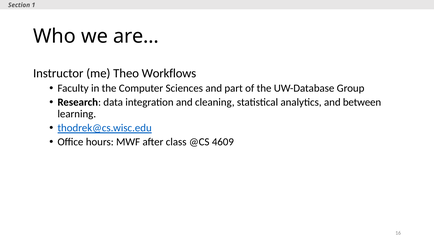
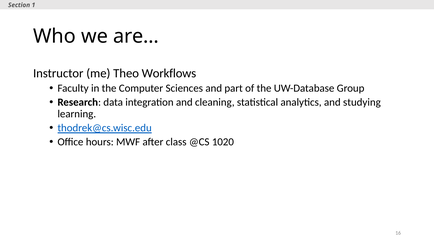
between: between -> studying
4609: 4609 -> 1020
